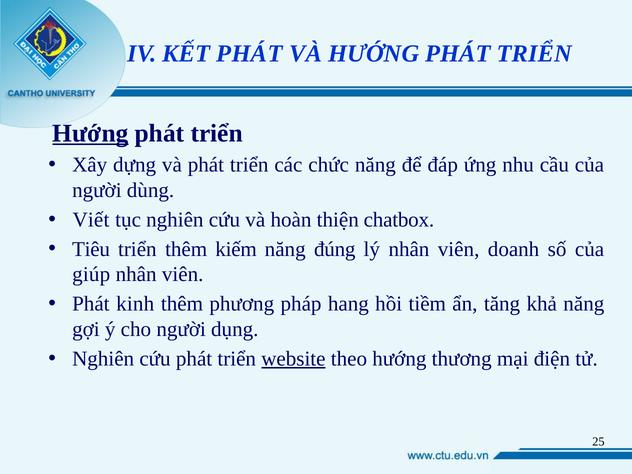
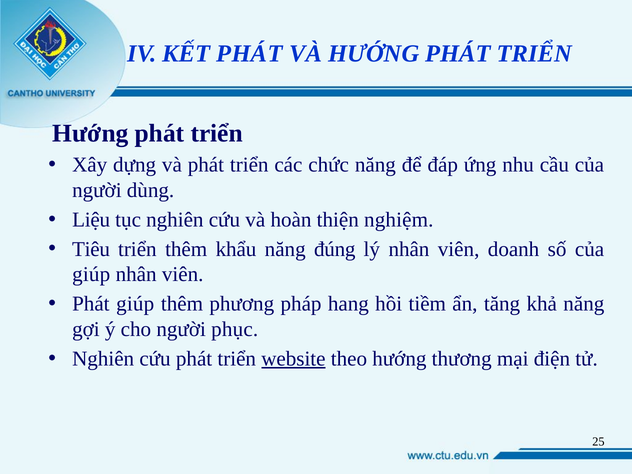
Hướng at (90, 133) underline: present -> none
Viết: Viết -> Liệu
chatbox: chatbox -> nghiệm
kiếm: kiếm -> khẩu
Phát kinh: kinh -> giúp
dụng: dụng -> phục
